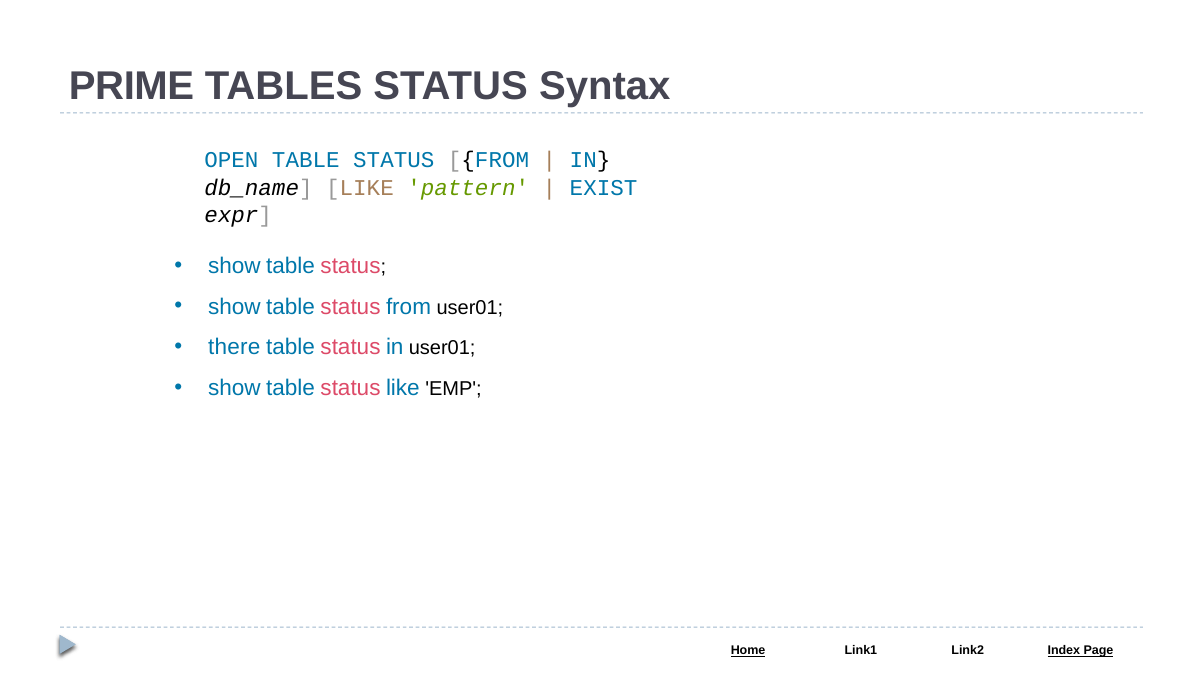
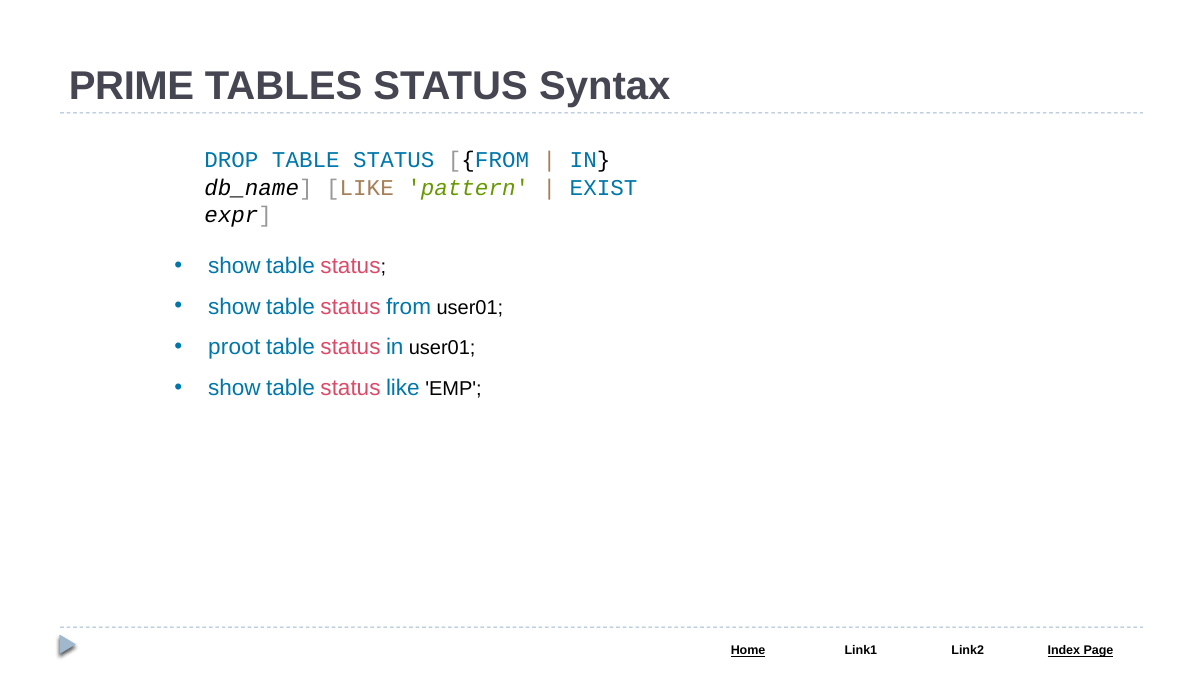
OPEN: OPEN -> DROP
there: there -> proot
